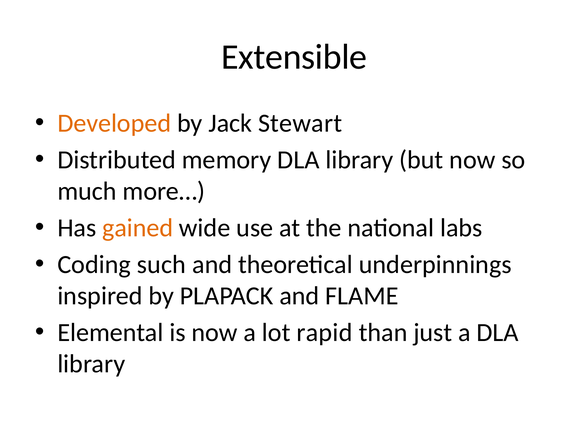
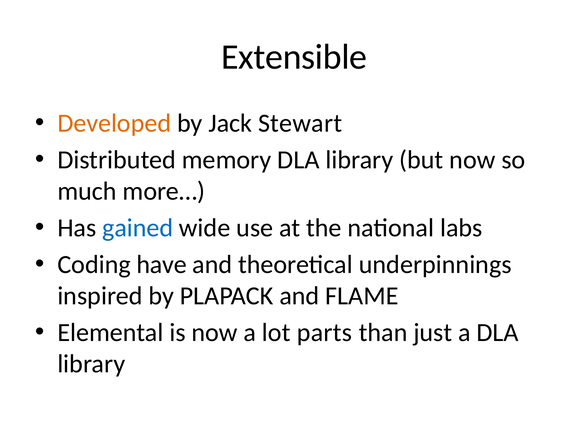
gained colour: orange -> blue
such: such -> have
rapid: rapid -> parts
